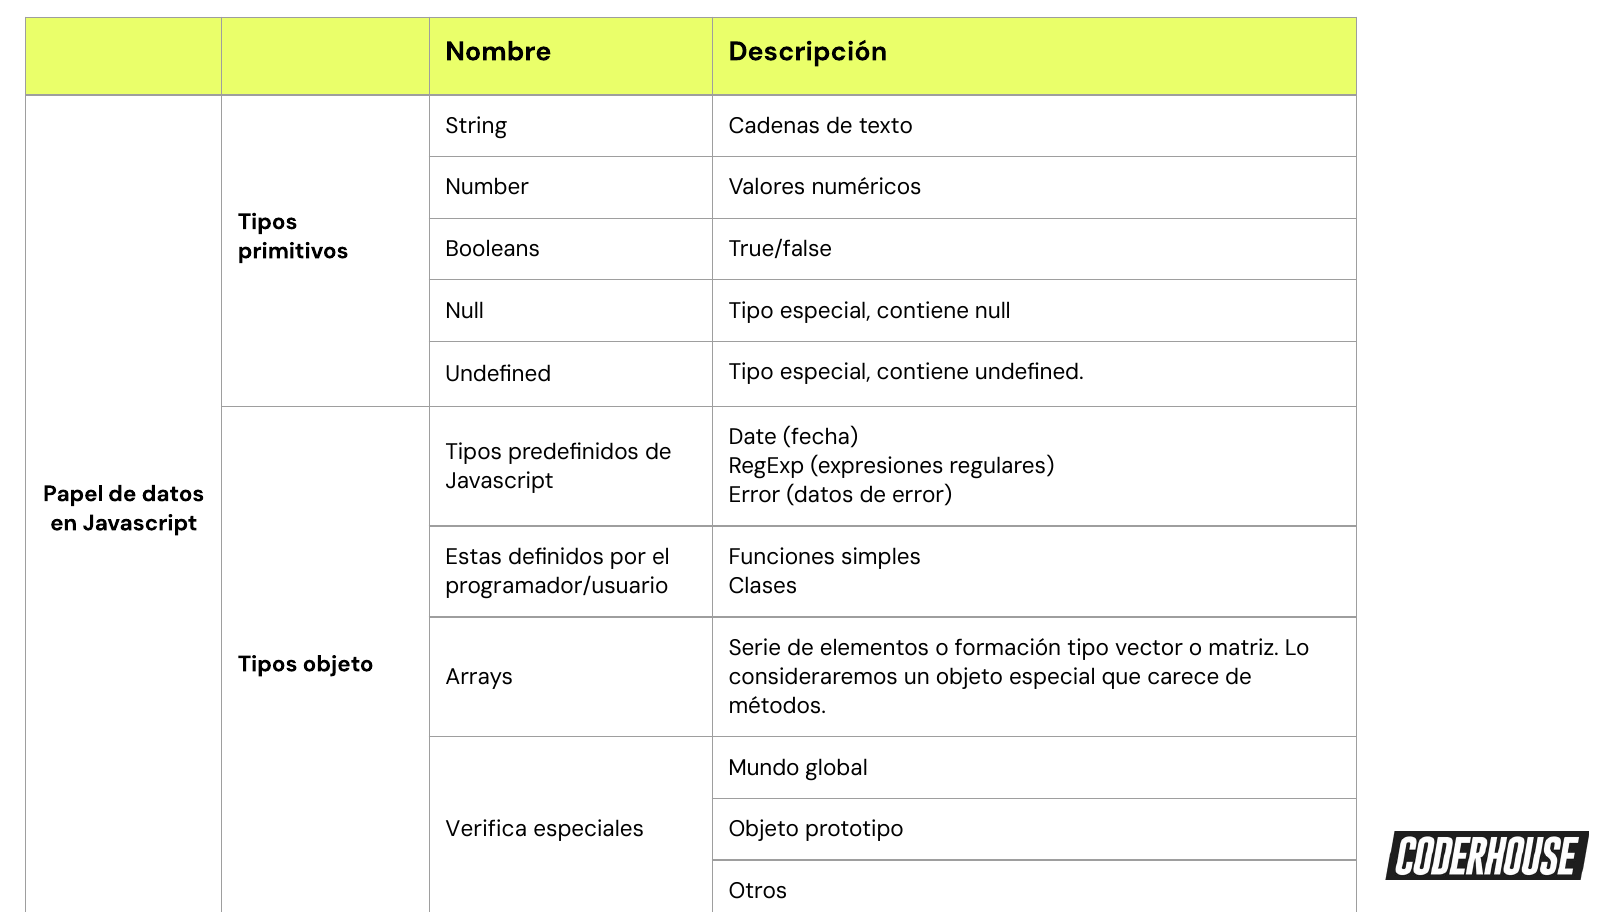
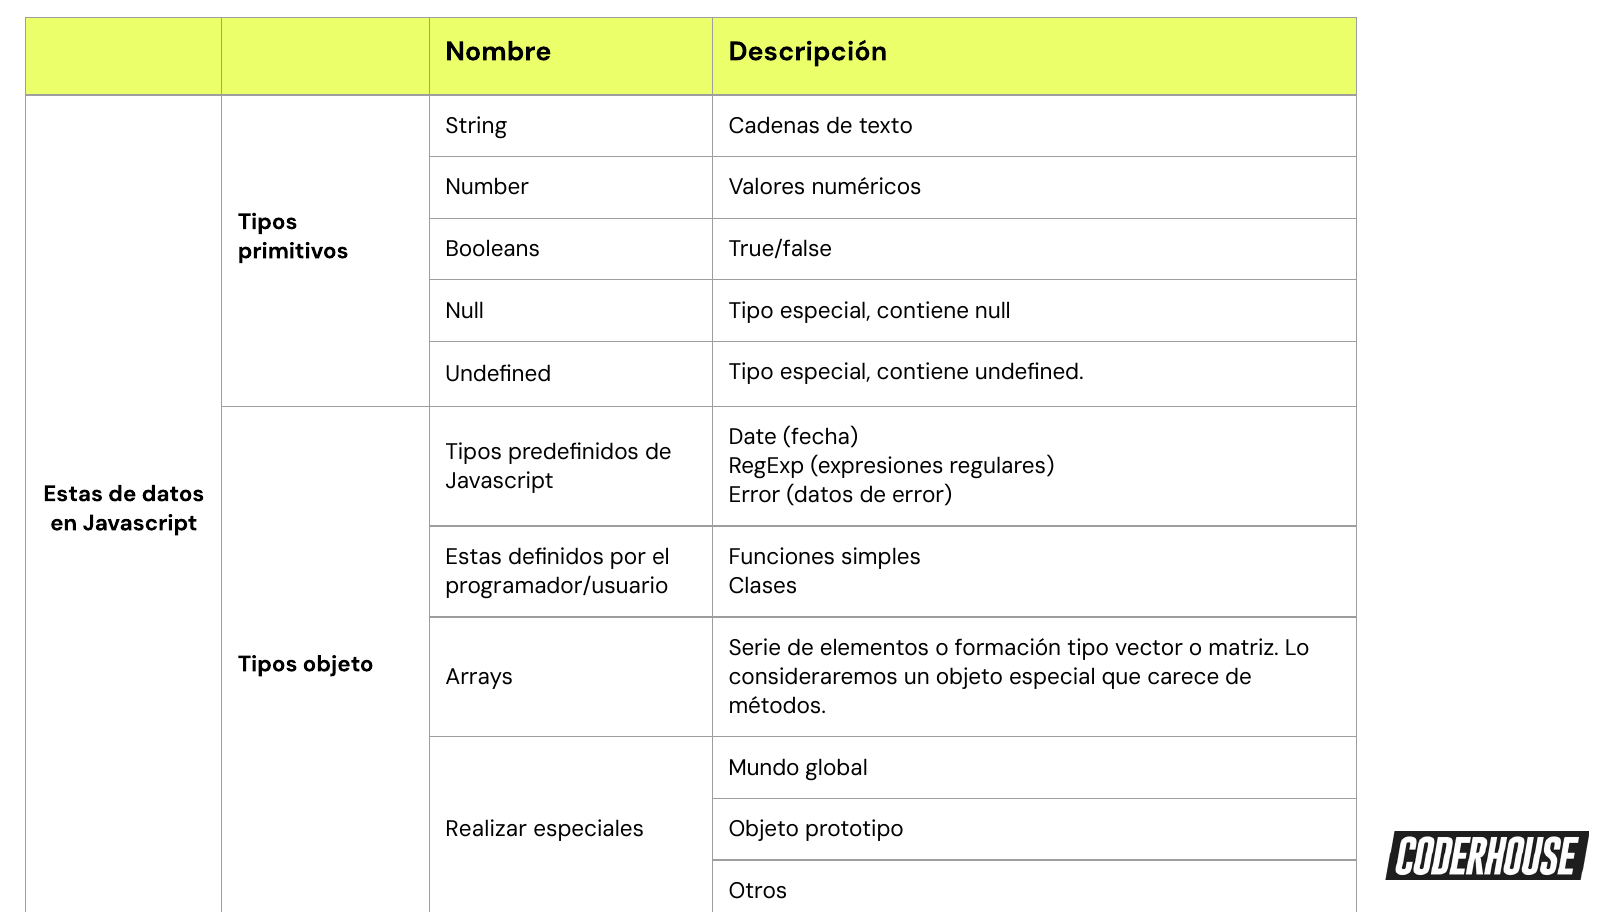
Papel at (73, 494): Papel -> Estas
Verifica: Verifica -> Realizar
